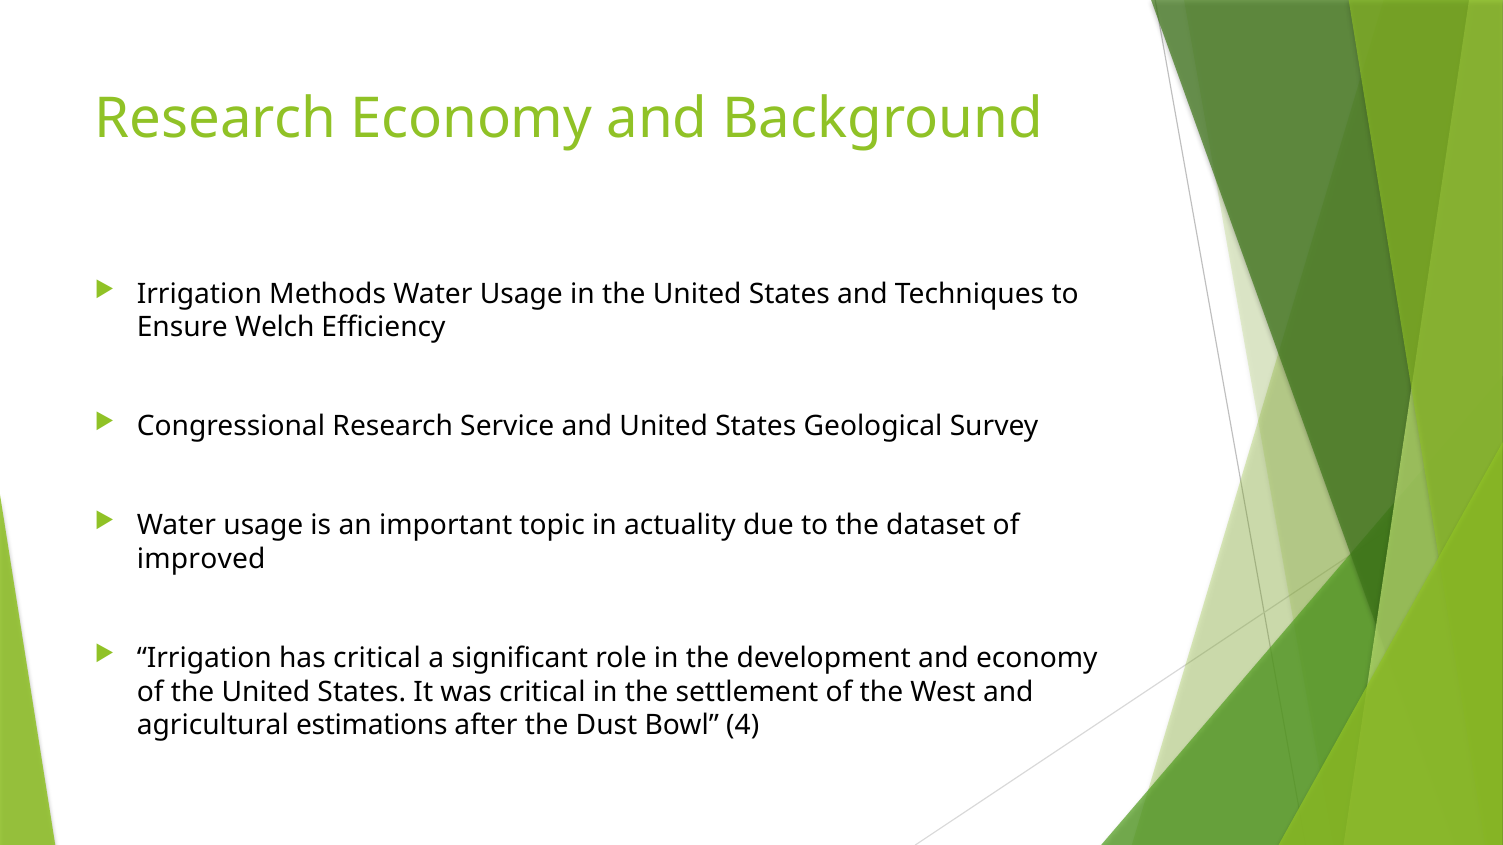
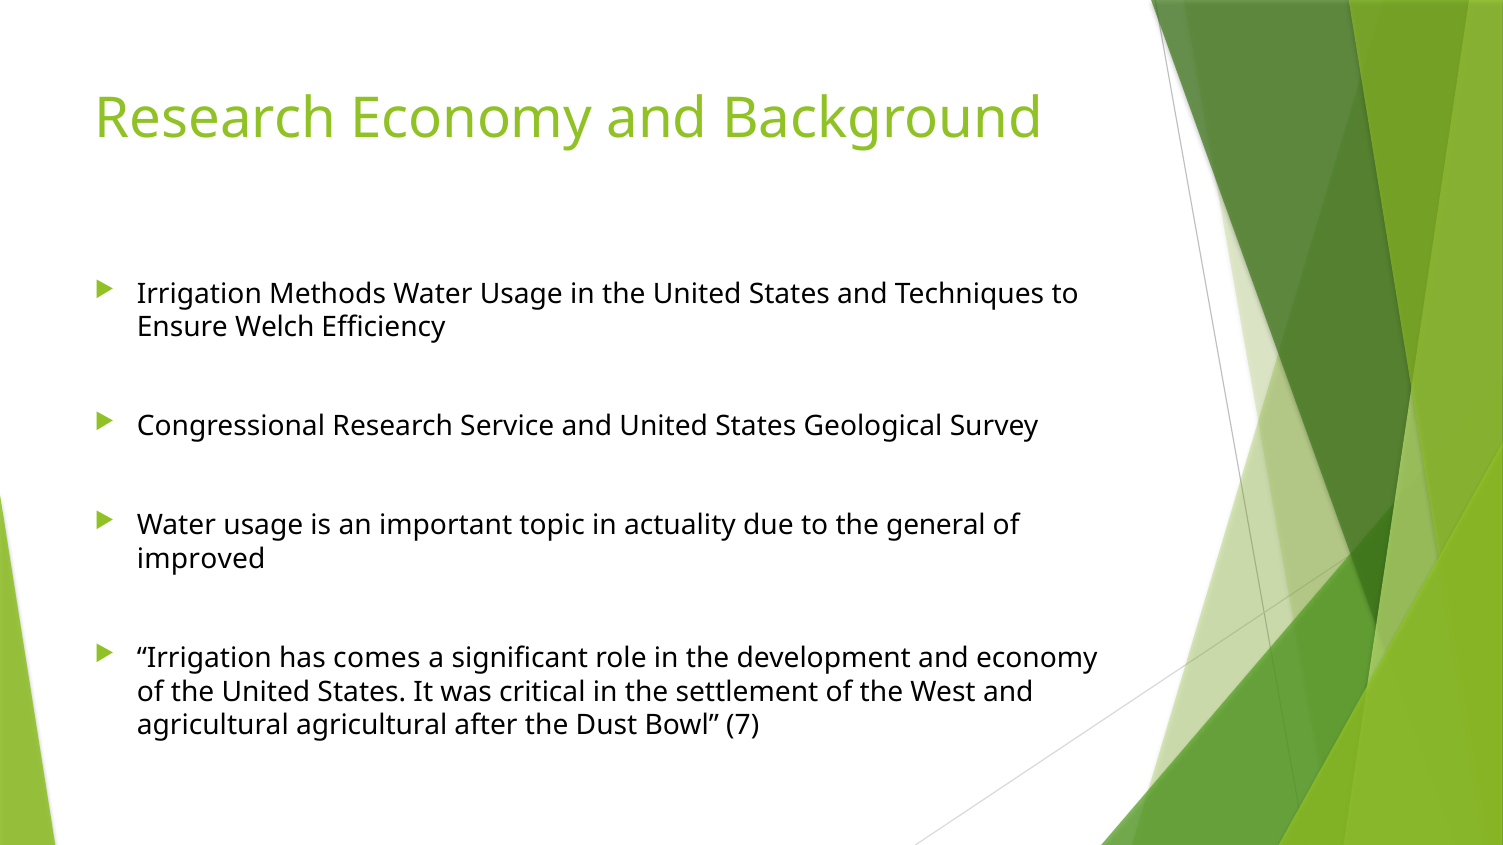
dataset: dataset -> general
has critical: critical -> comes
agricultural estimations: estimations -> agricultural
4: 4 -> 7
